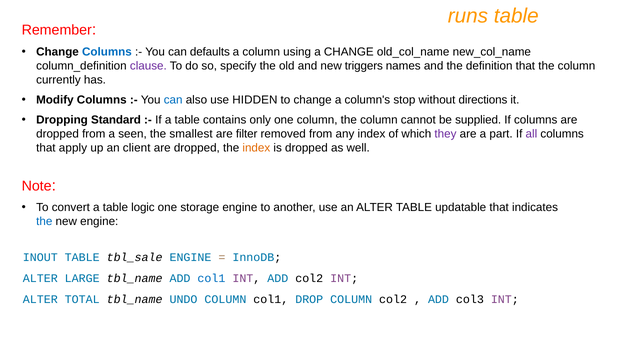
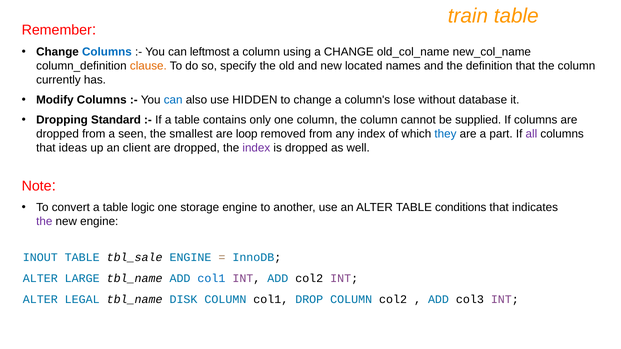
runs: runs -> train
defaults: defaults -> leftmost
clause colour: purple -> orange
triggers: triggers -> located
stop: stop -> lose
directions: directions -> database
filter: filter -> loop
they colour: purple -> blue
apply: apply -> ideas
index at (256, 148) colour: orange -> purple
updatable: updatable -> conditions
the at (44, 222) colour: blue -> purple
TOTAL: TOTAL -> LEGAL
UNDO: UNDO -> DISK
